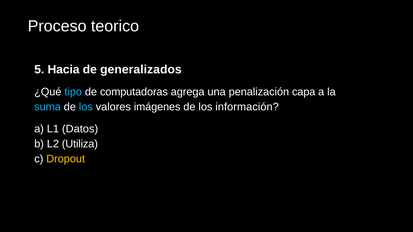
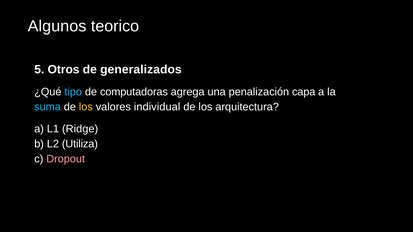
Proceso: Proceso -> Algunos
Hacia: Hacia -> Otros
los at (86, 107) colour: light blue -> yellow
imágenes: imágenes -> individual
información: información -> arquitectura
Datos: Datos -> Ridge
Dropout colour: yellow -> pink
